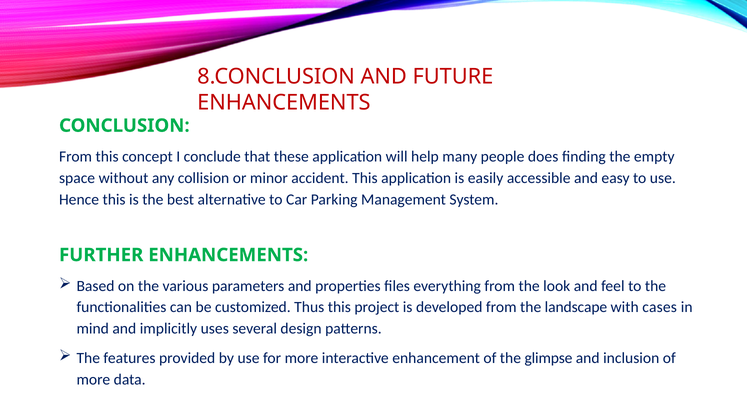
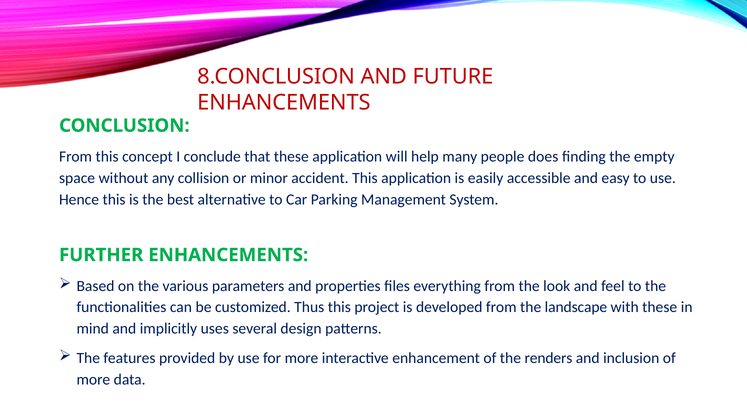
with cases: cases -> these
glimpse: glimpse -> renders
